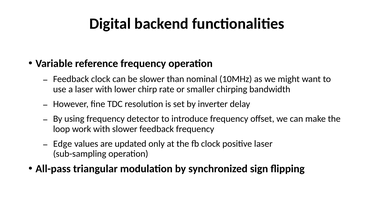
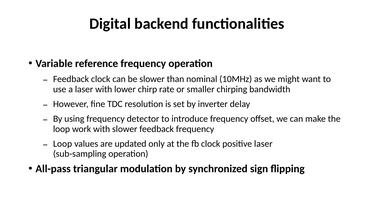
Edge at (63, 143): Edge -> Loop
